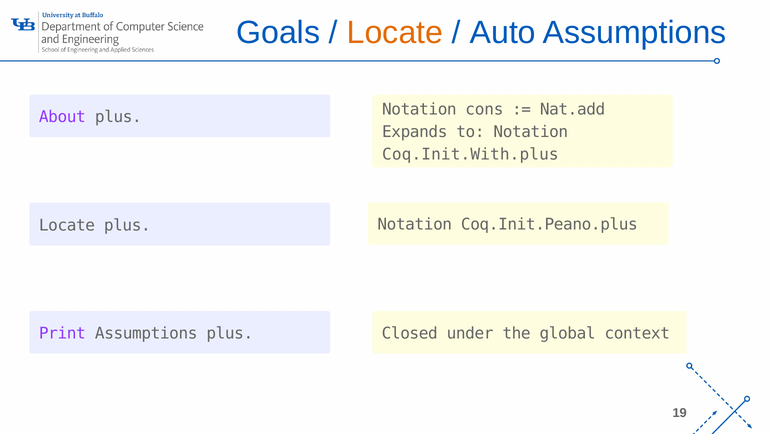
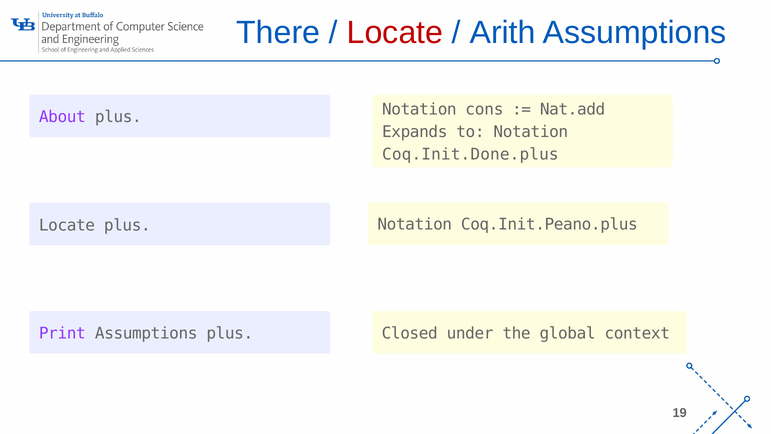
Goals: Goals -> There
Locate at (395, 33) colour: orange -> red
Auto: Auto -> Arith
Coq.Init.With.plus: Coq.Init.With.plus -> Coq.Init.Done.plus
